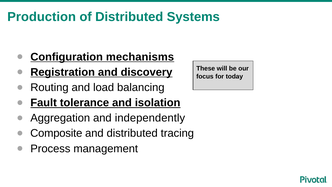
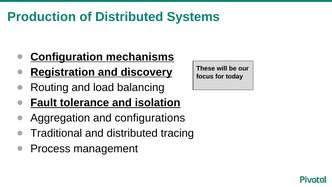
independently: independently -> configurations
Composite: Composite -> Traditional
